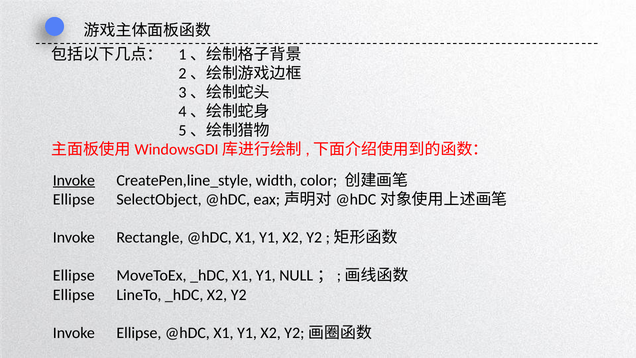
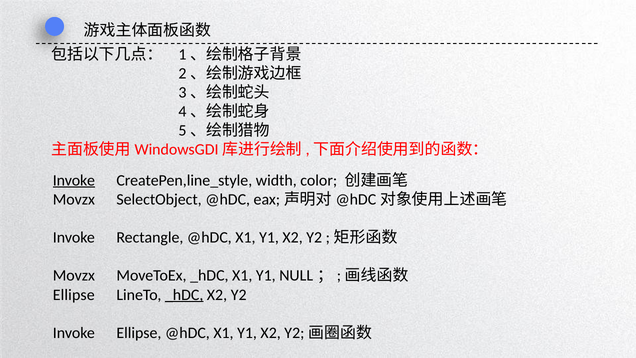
Ellipse at (74, 199): Ellipse -> Movzx
Ellipse at (74, 276): Ellipse -> Movzx
_hDC at (184, 295) underline: none -> present
